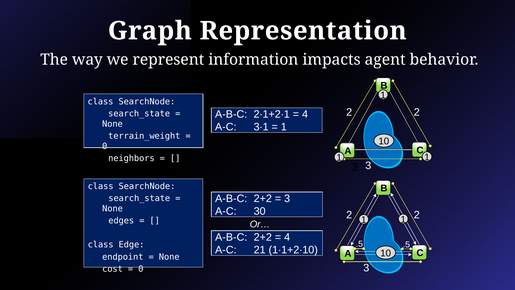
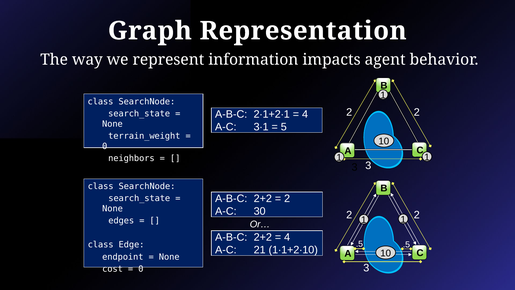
1 at (284, 127): 1 -> 5
3 at (287, 198): 3 -> 2
